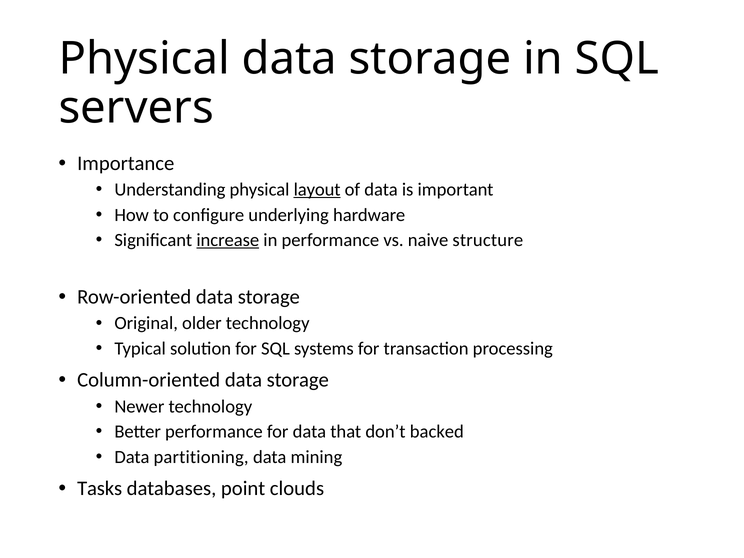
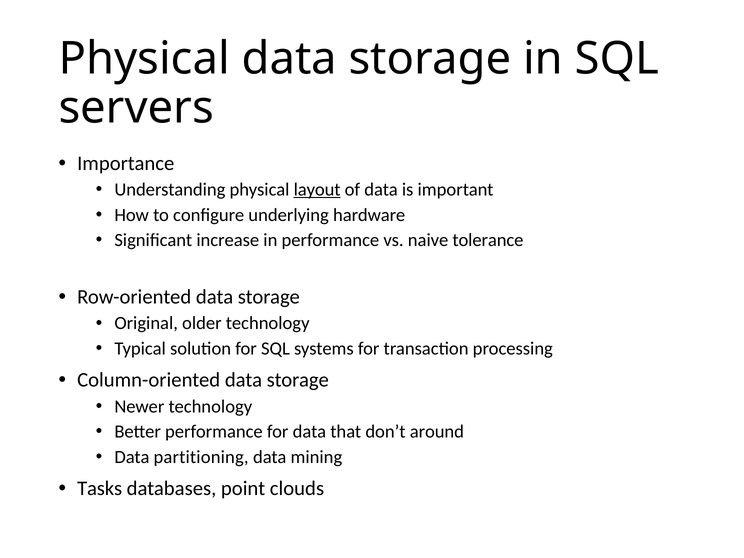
increase underline: present -> none
structure: structure -> tolerance
backed: backed -> around
